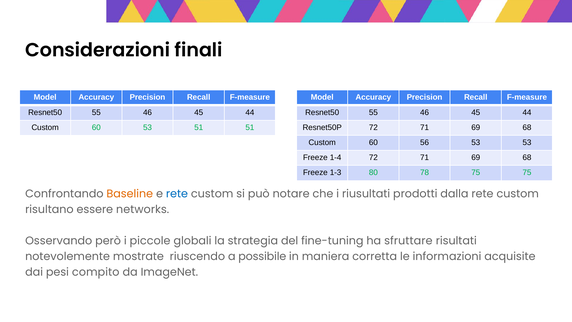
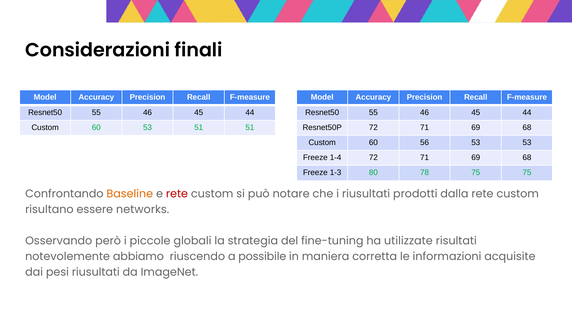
rete at (177, 194) colour: blue -> red
sfruttare: sfruttare -> utilizzate
mostrate: mostrate -> abbiamo
pesi compito: compito -> riusultati
